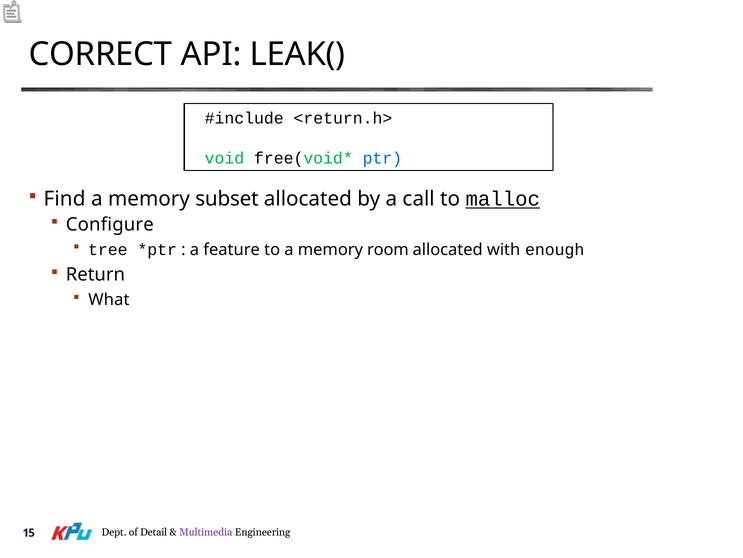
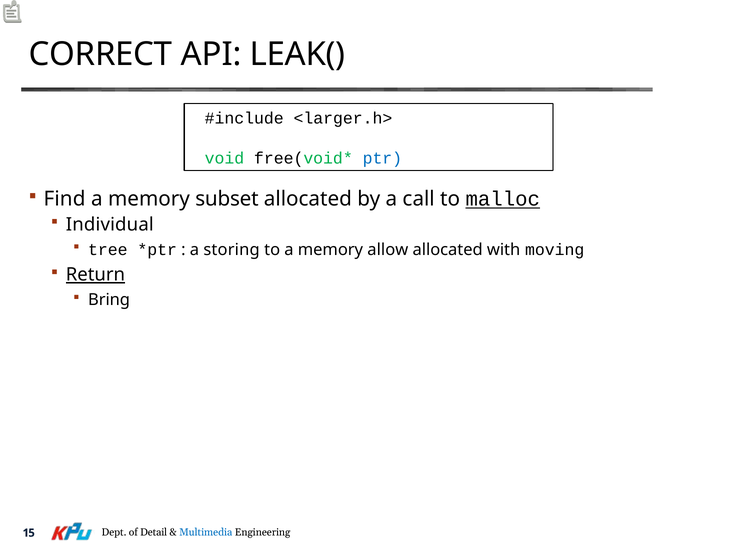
<return.h>: <return.h> -> <larger.h>
Configure: Configure -> Individual
feature: feature -> storing
room: room -> allow
enough: enough -> moving
Return underline: none -> present
What: What -> Bring
Multimedia colour: purple -> blue
